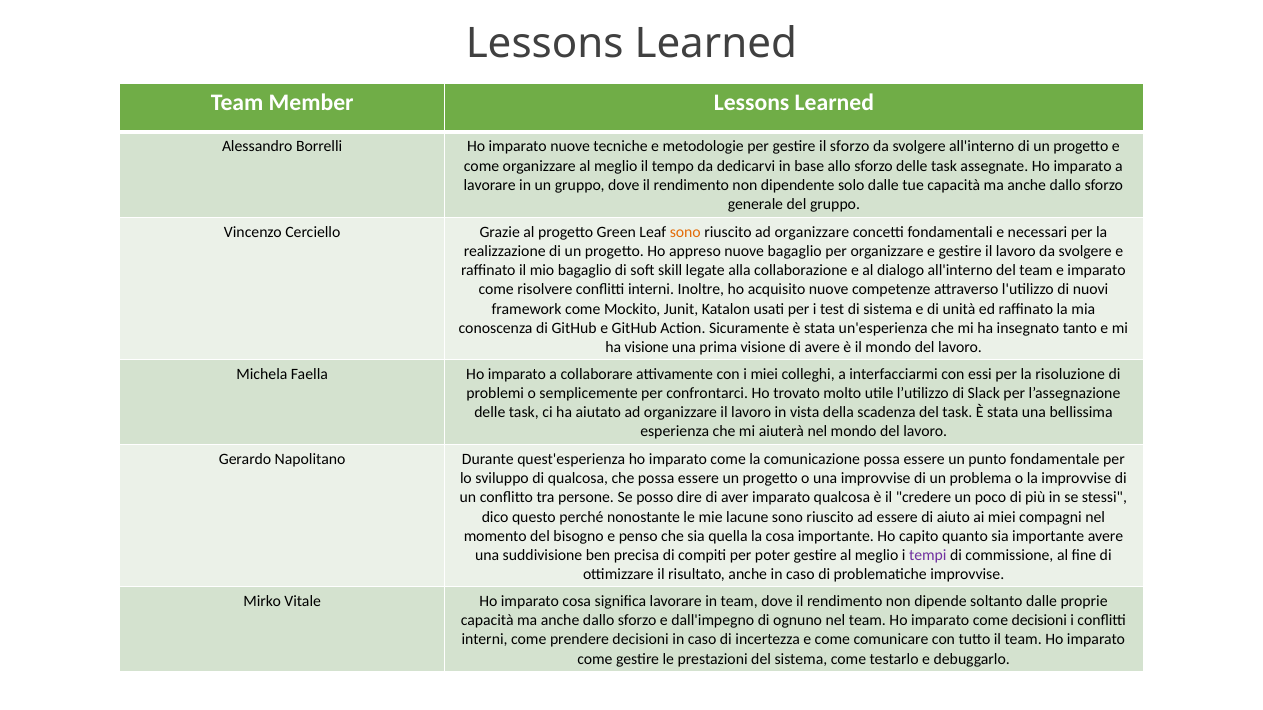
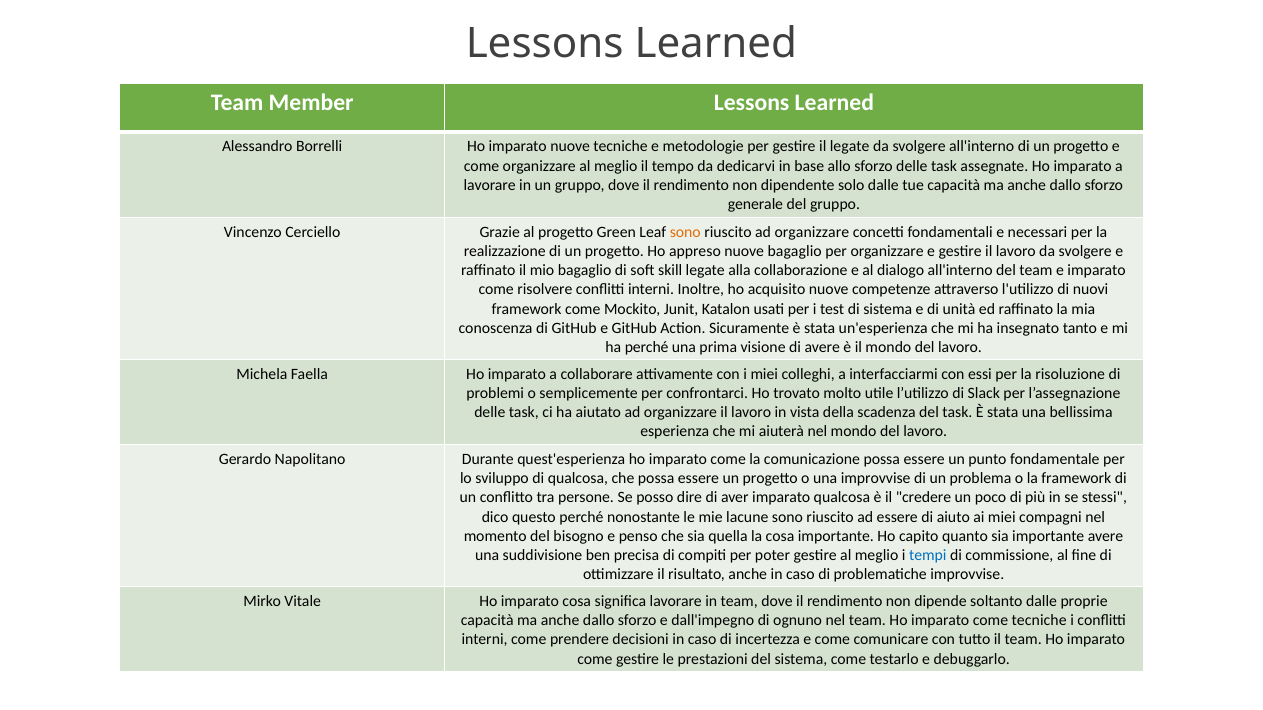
il sforzo: sforzo -> legate
ha visione: visione -> perché
la improvvise: improvvise -> framework
tempi colour: purple -> blue
come decisioni: decisioni -> tecniche
